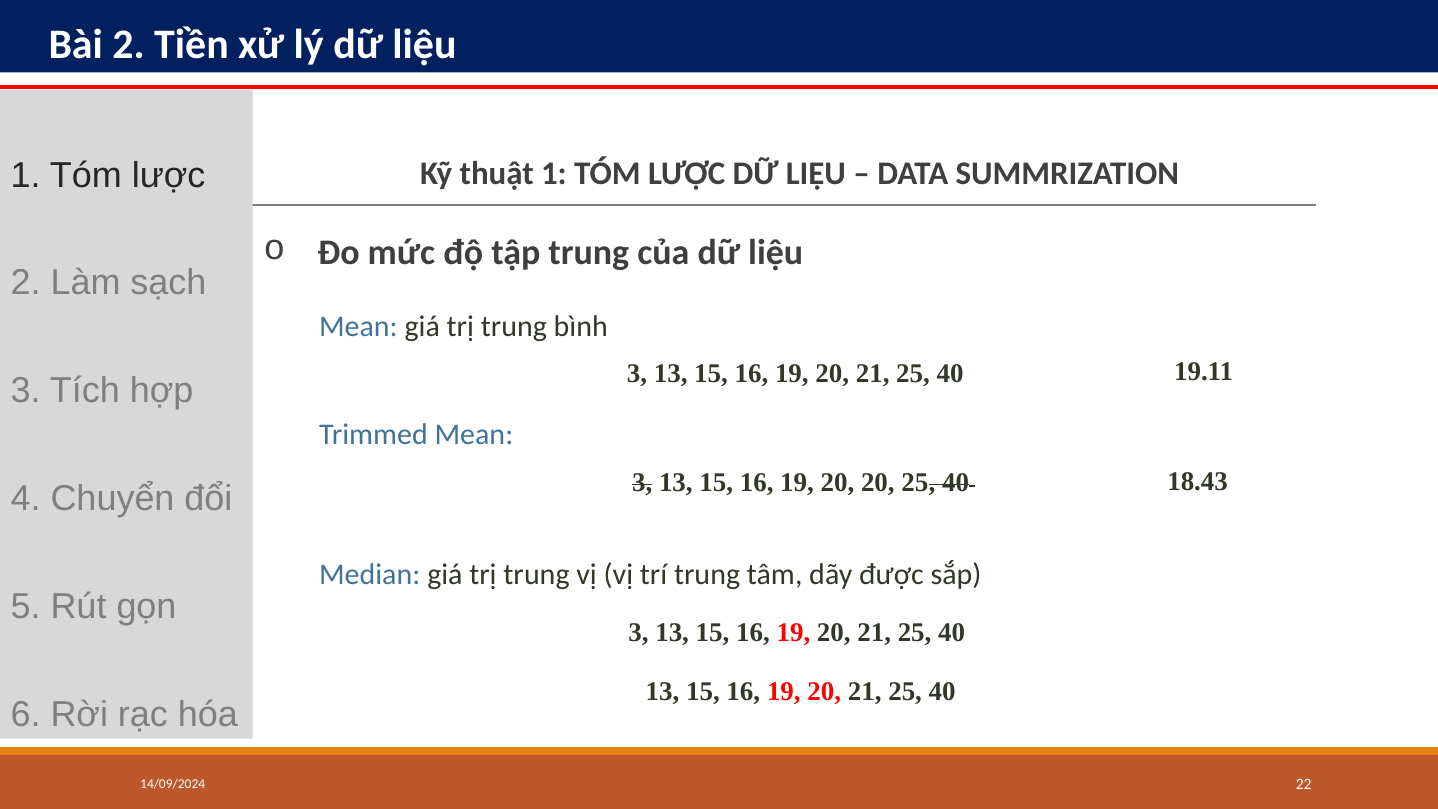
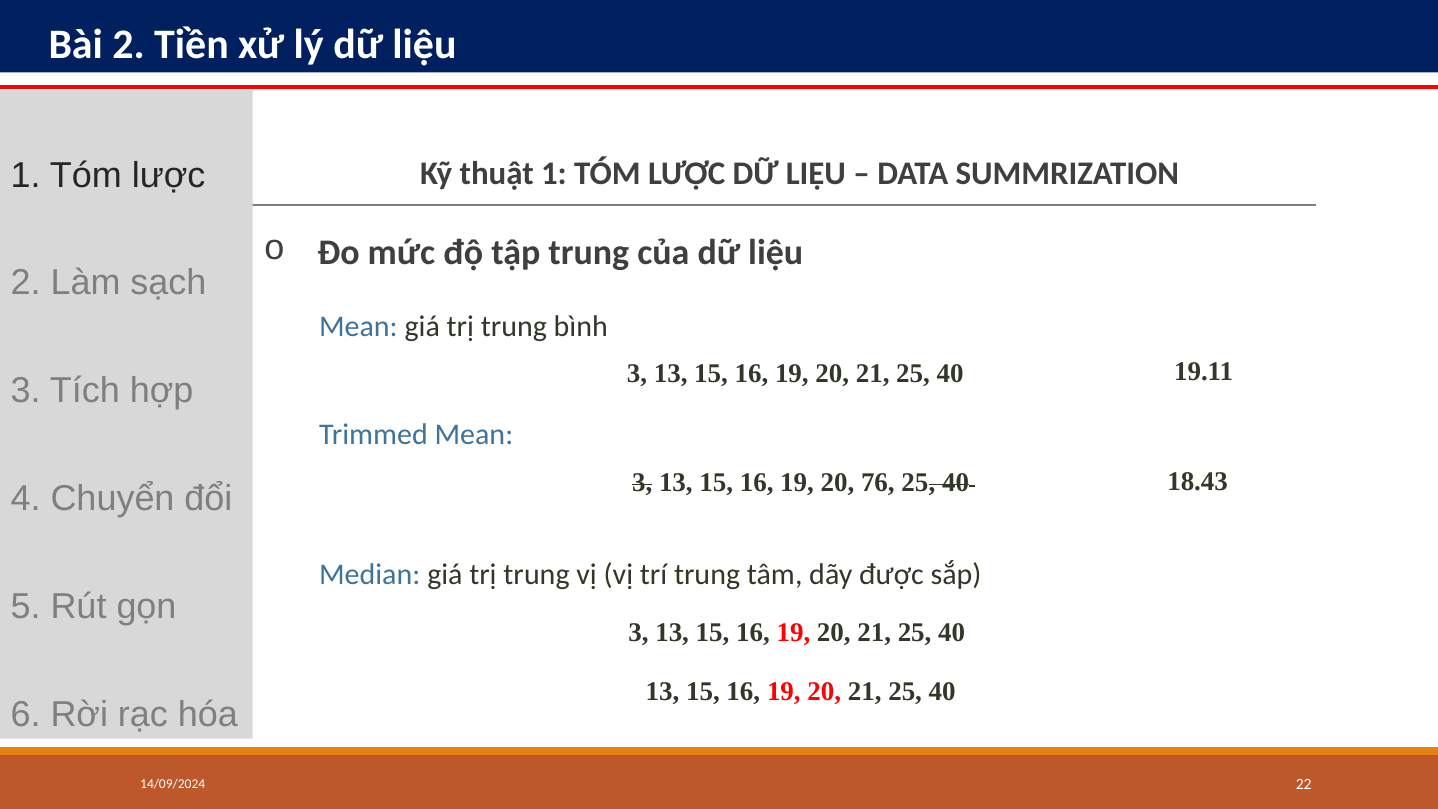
20 20: 20 -> 76
